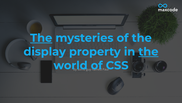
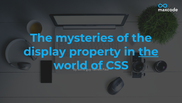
The at (41, 38) underline: present -> none
